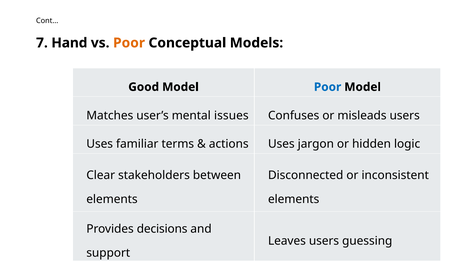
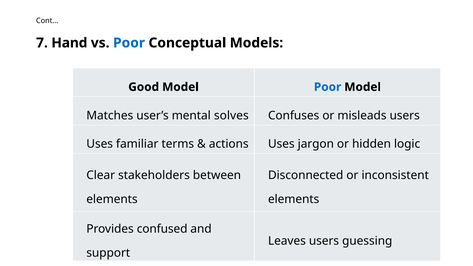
Poor at (129, 43) colour: orange -> blue
issues: issues -> solves
decisions: decisions -> confused
